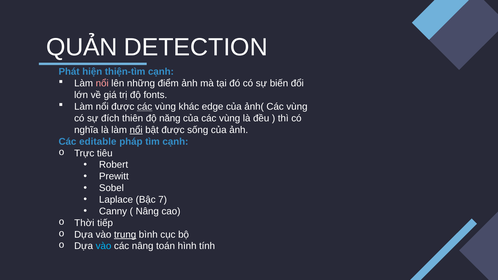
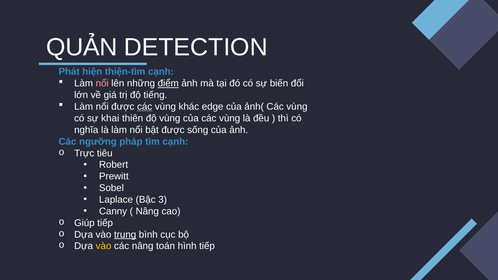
điểm underline: none -> present
fonts: fonts -> tiếng
đích: đích -> khai
độ năng: năng -> vùng
nổi at (136, 130) underline: present -> none
editable: editable -> ngưỡng
7: 7 -> 3
Thời: Thời -> Giúp
vào at (104, 246) colour: light blue -> yellow
hình tính: tính -> tiếp
